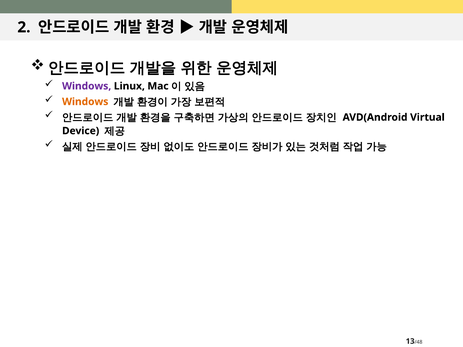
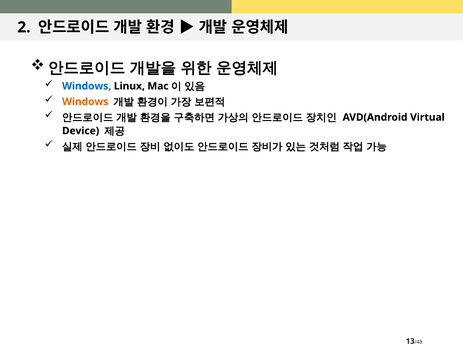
Windows at (87, 86) colour: purple -> blue
